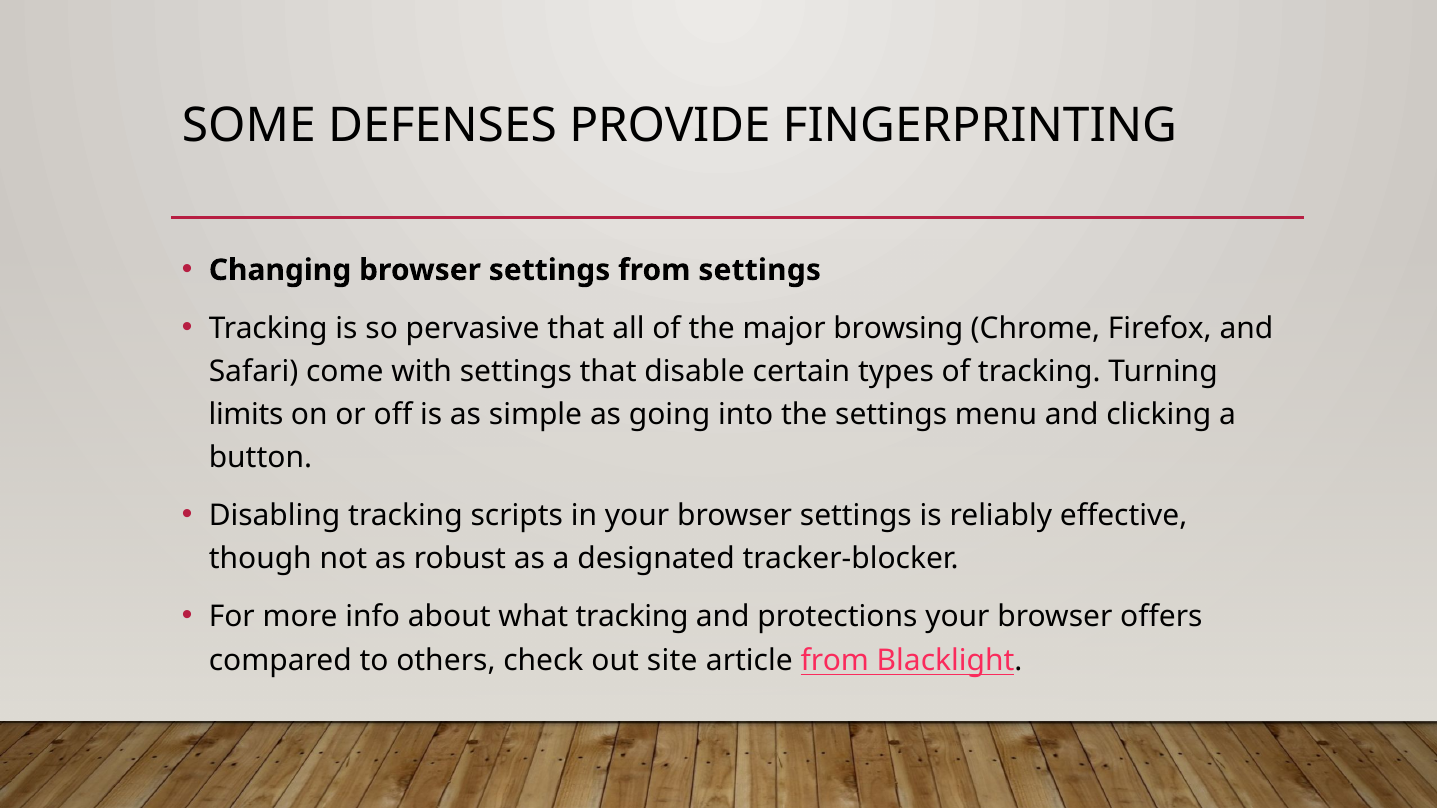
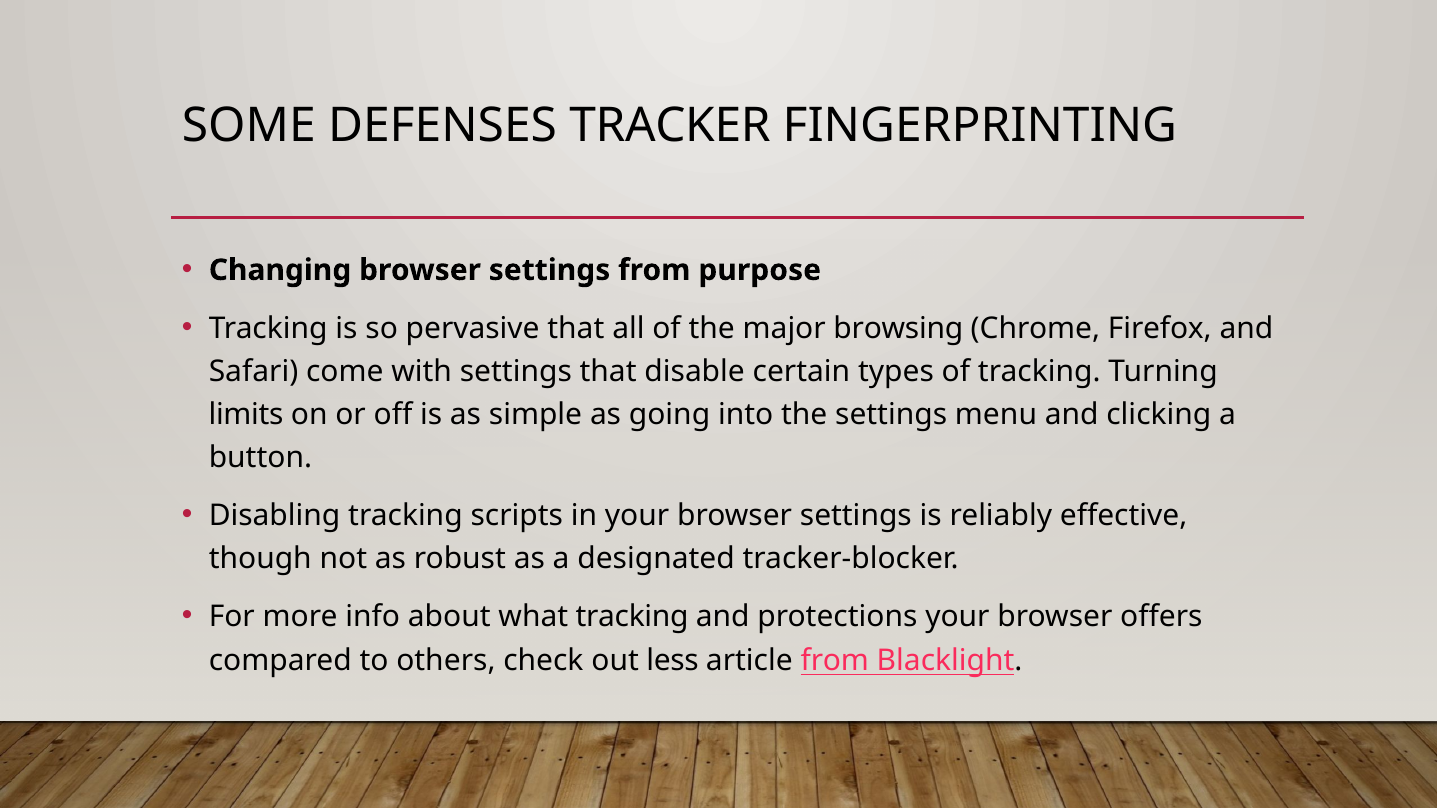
PROVIDE: PROVIDE -> TRACKER
from settings: settings -> purpose
site: site -> less
